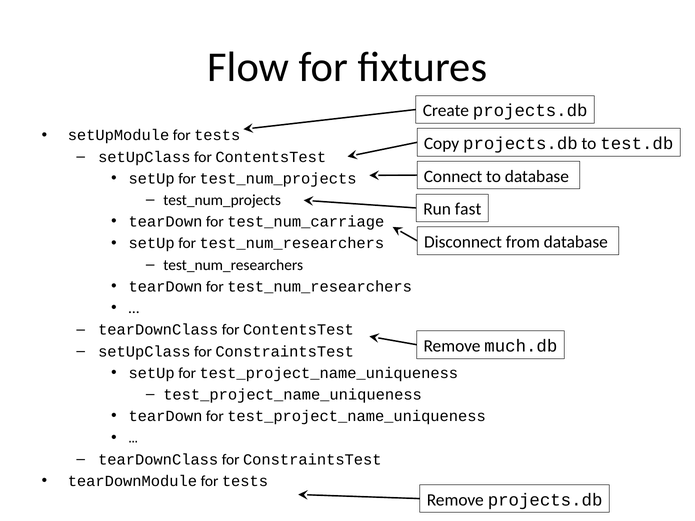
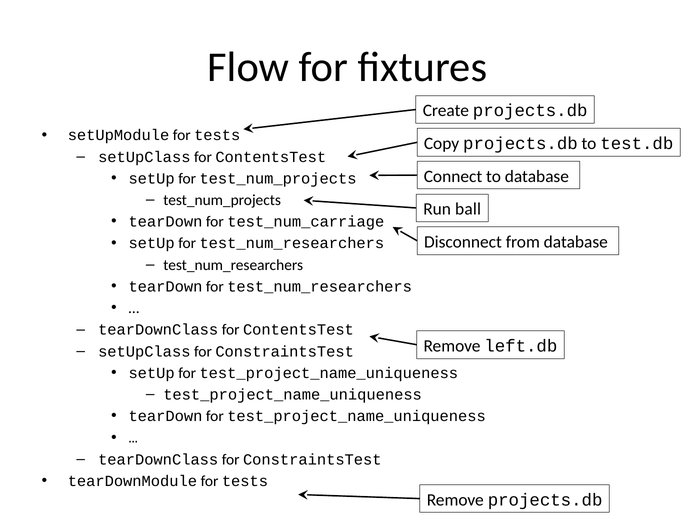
fast: fast -> ball
much.db: much.db -> left.db
